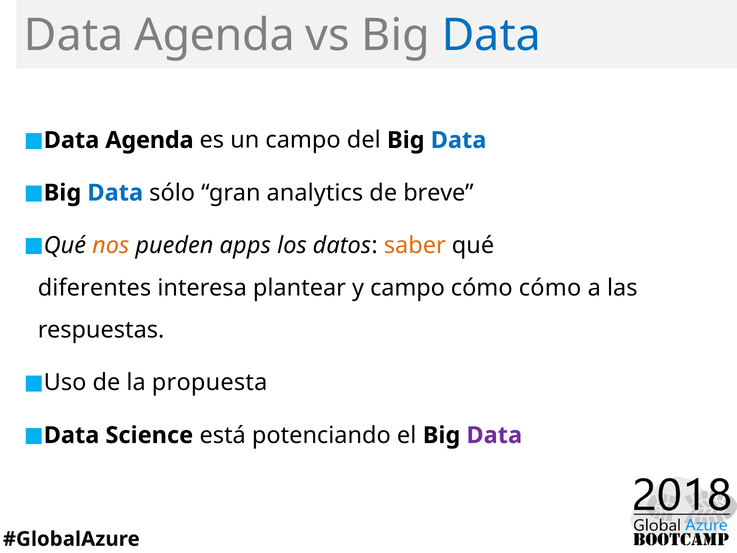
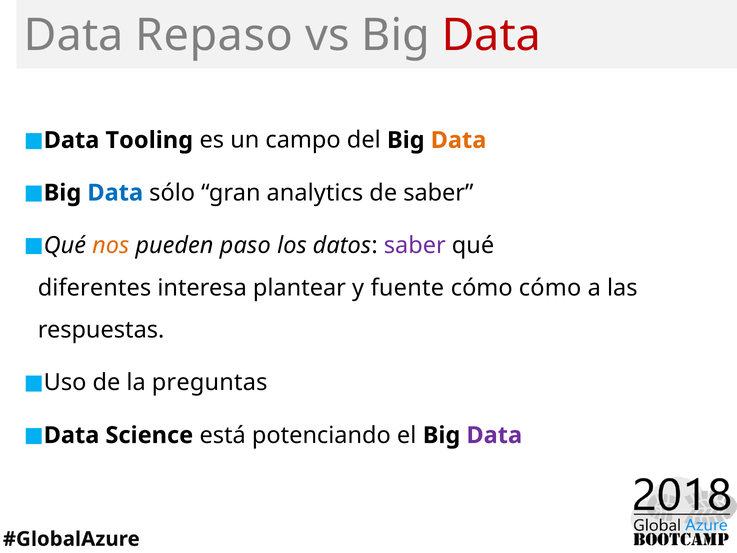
Agenda at (215, 36): Agenda -> Repaso
Data at (491, 36) colour: blue -> red
Agenda at (149, 140): Agenda -> Tooling
Data at (459, 140) colour: blue -> orange
de breve: breve -> saber
apps: apps -> paso
saber at (415, 245) colour: orange -> purple
y campo: campo -> fuente
propuesta: propuesta -> preguntas
